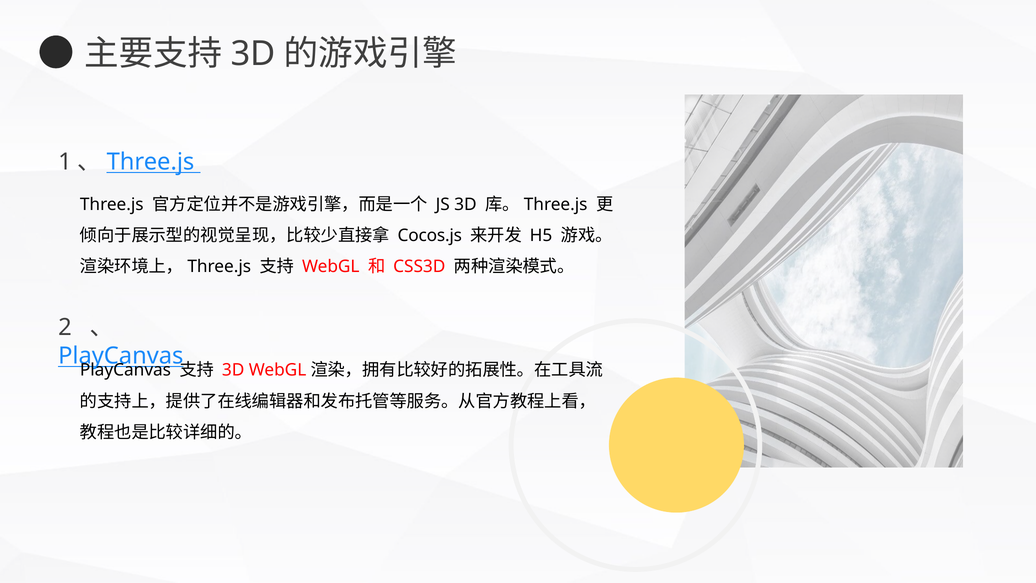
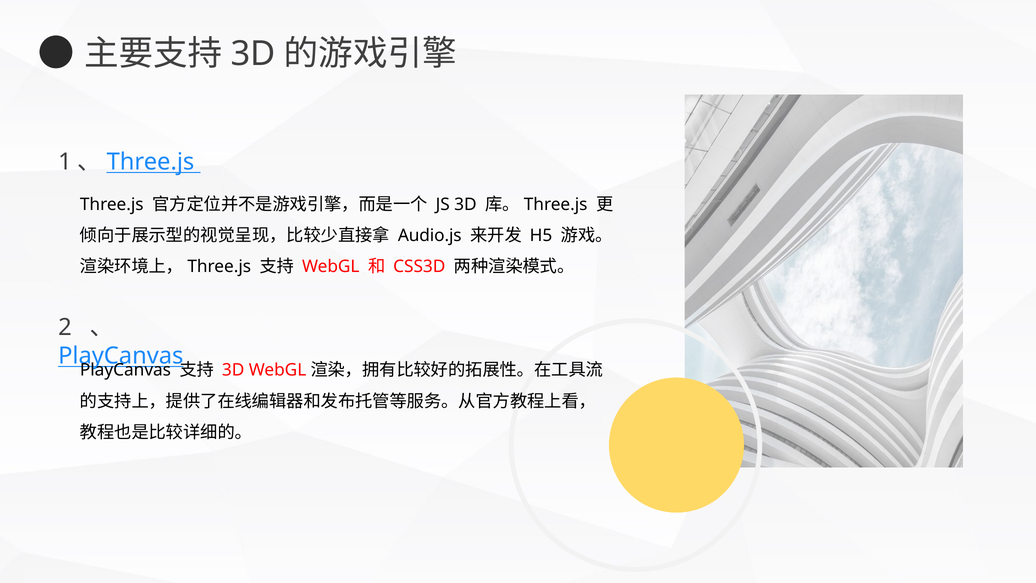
Cocos.js: Cocos.js -> Audio.js
